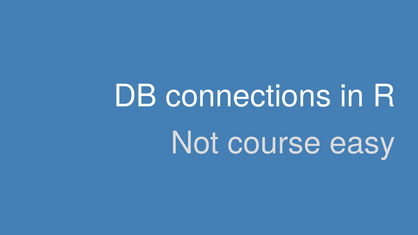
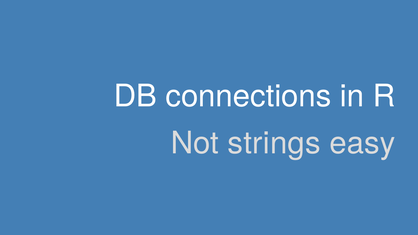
course: course -> strings
